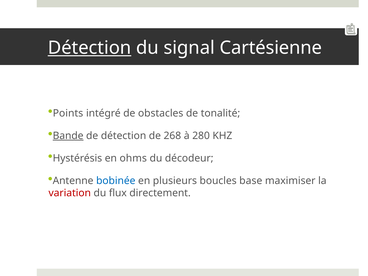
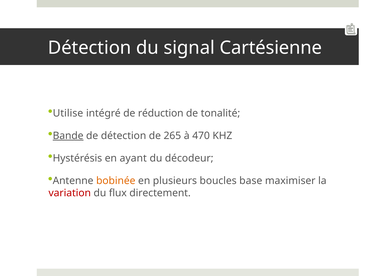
Détection at (90, 48) underline: present -> none
Points: Points -> Utilise
obstacles: obstacles -> réduction
268: 268 -> 265
280: 280 -> 470
ohms: ohms -> ayant
bobinée colour: blue -> orange
